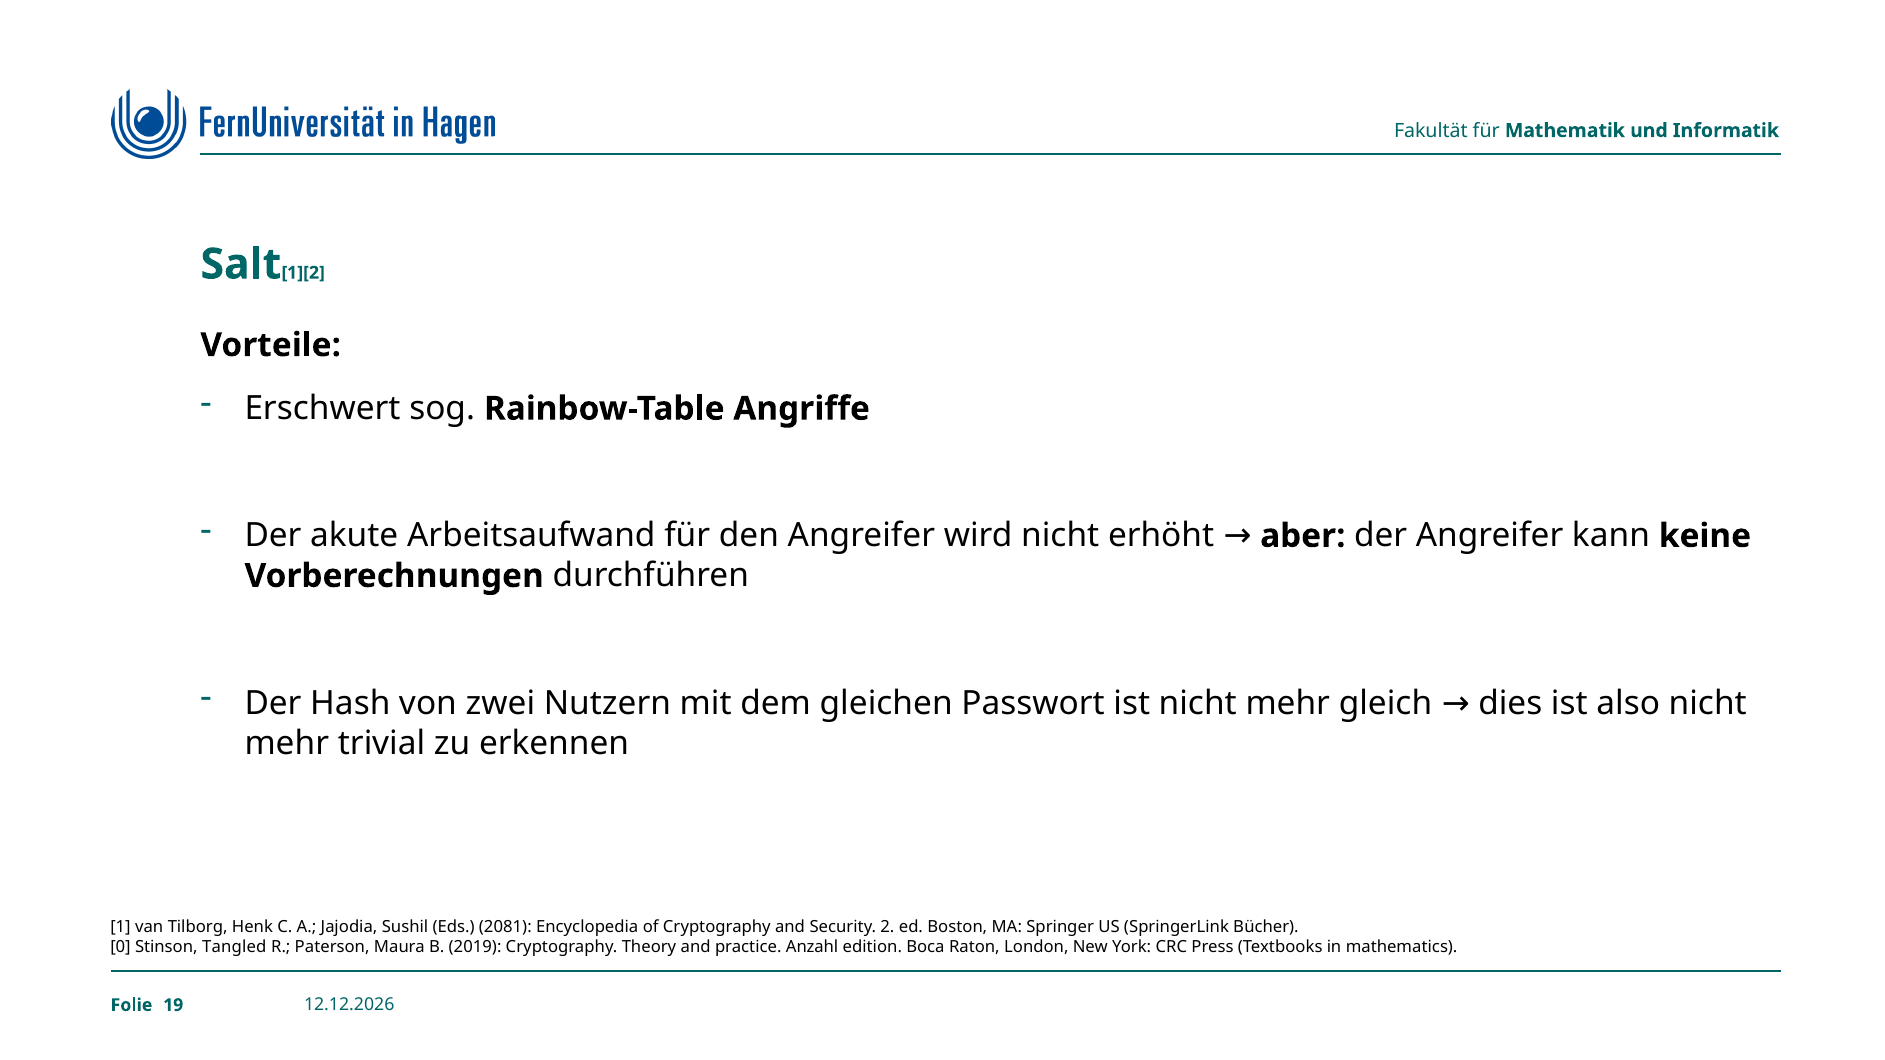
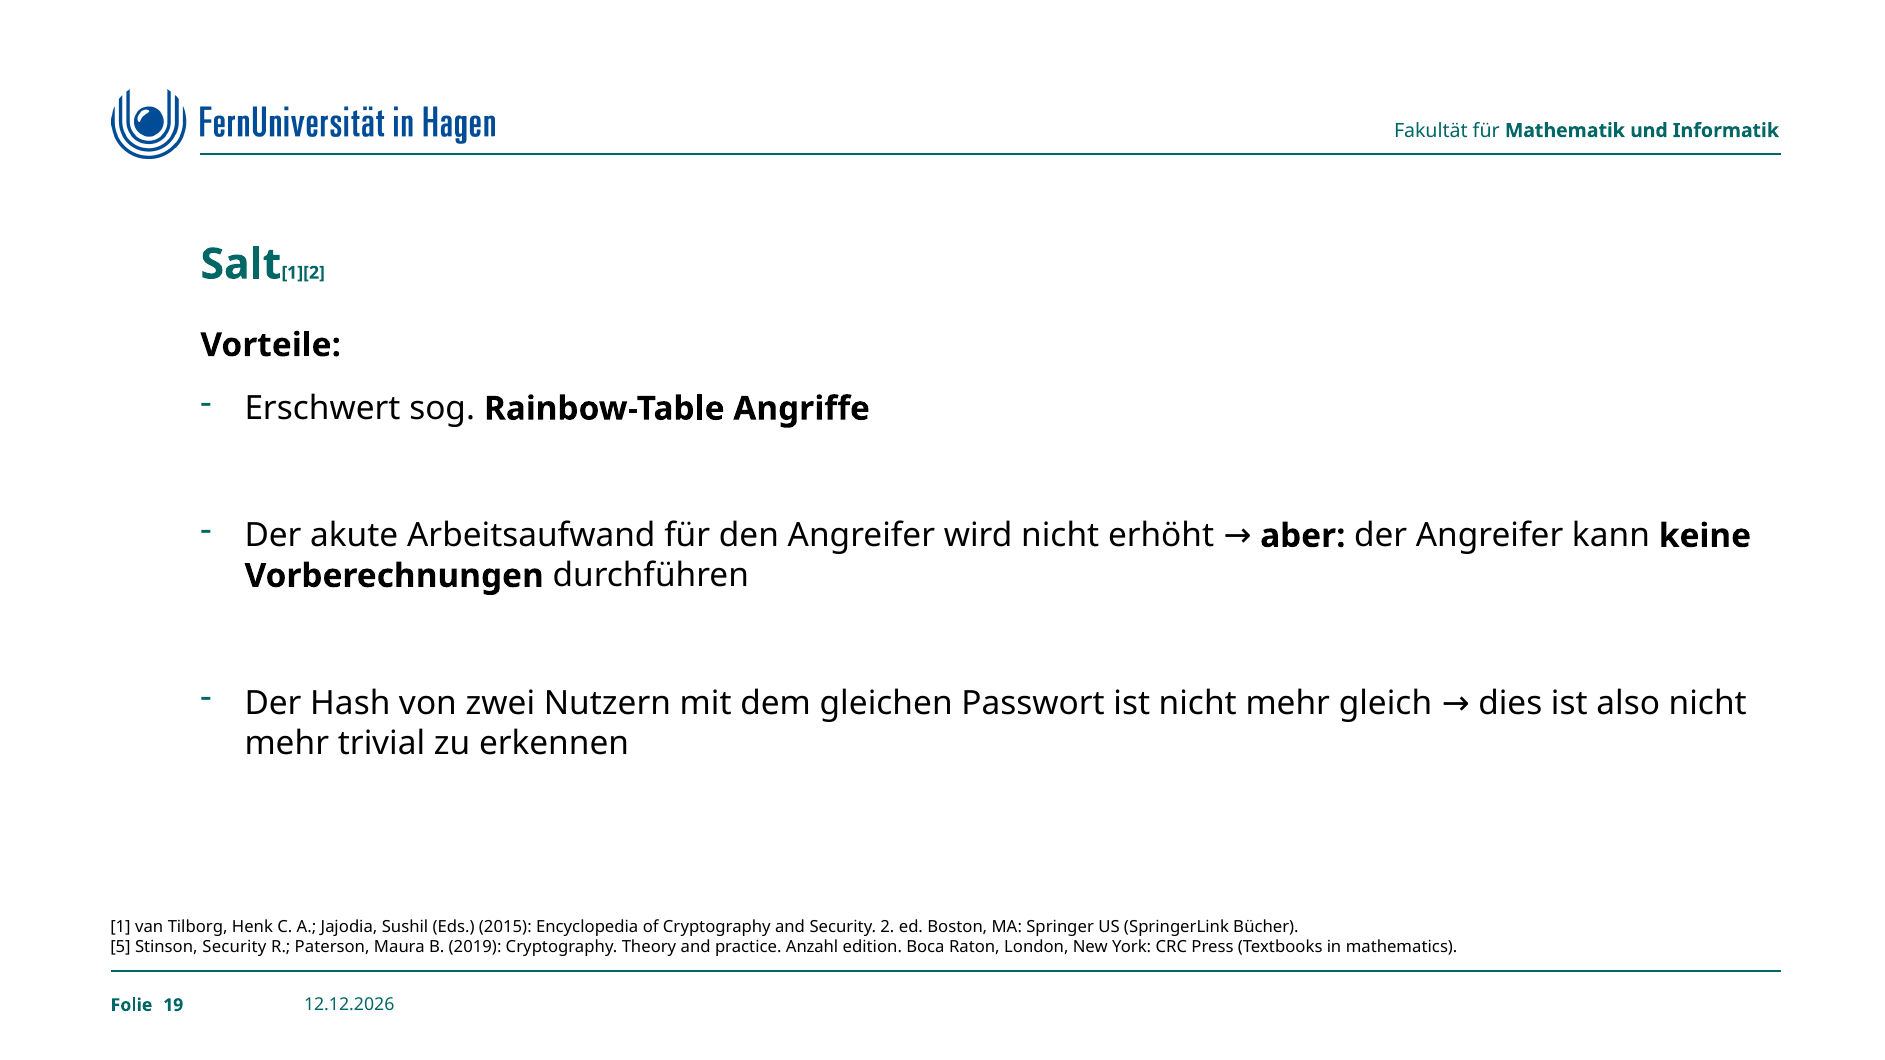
2081: 2081 -> 2015
0: 0 -> 5
Stinson Tangled: Tangled -> Security
